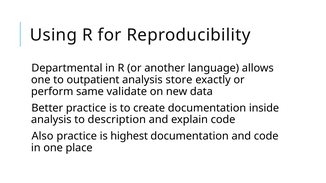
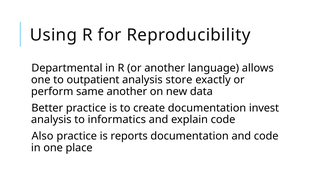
same validate: validate -> another
inside: inside -> invest
description: description -> informatics
highest: highest -> reports
